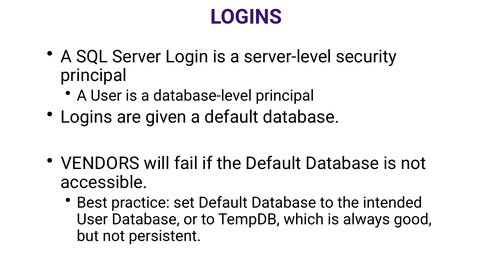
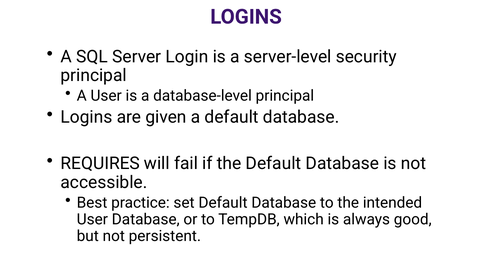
VENDORS: VENDORS -> REQUIRES
